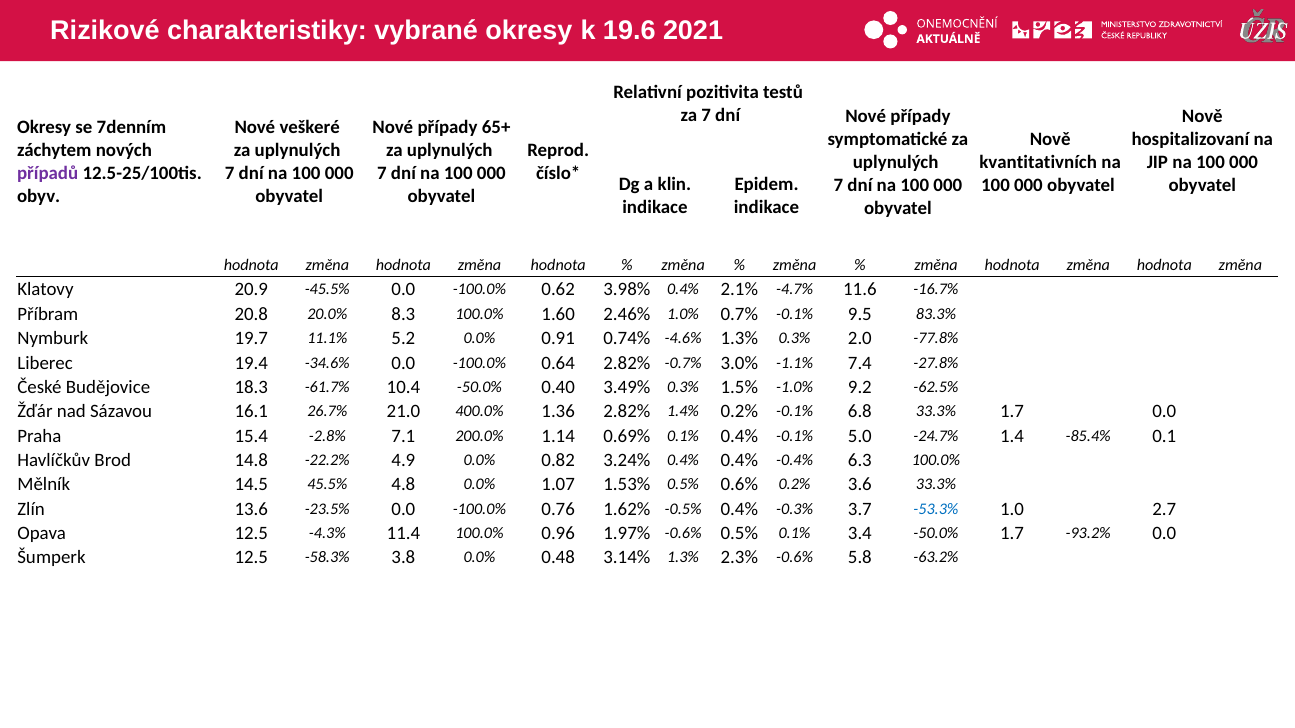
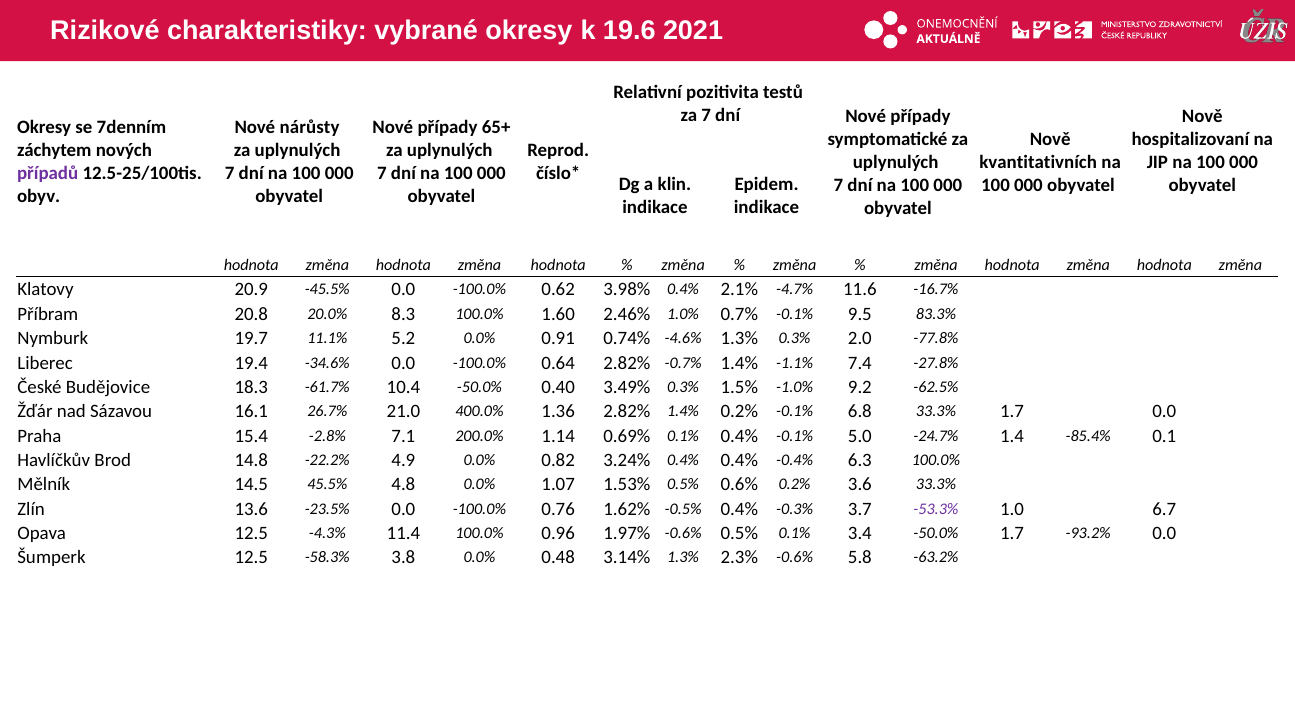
veškeré: veškeré -> nárůsty
-0.7% 3.0%: 3.0% -> 1.4%
-53.3% colour: blue -> purple
2.7: 2.7 -> 6.7
